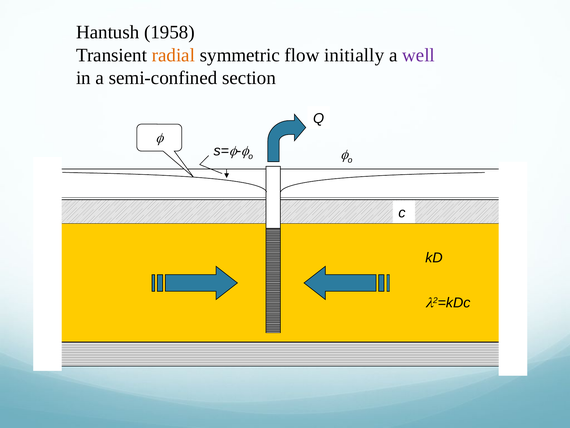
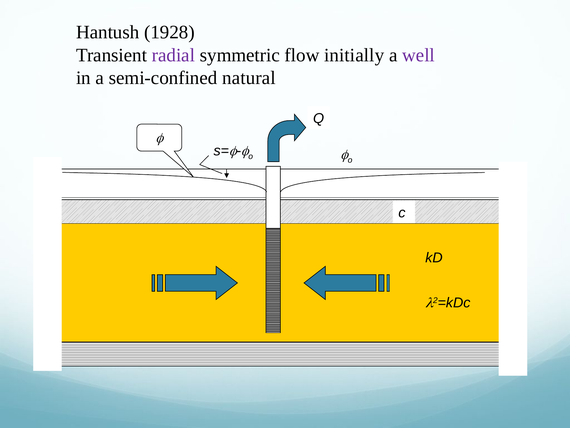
1958: 1958 -> 1928
radial colour: orange -> purple
section: section -> natural
